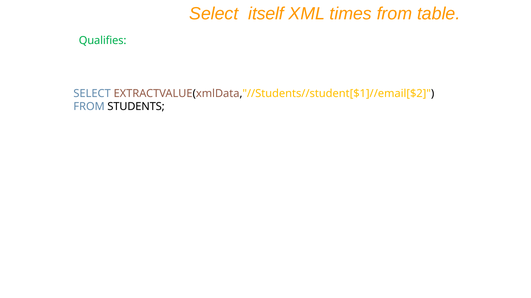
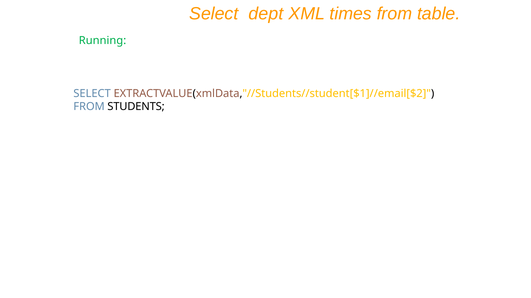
itself: itself -> dept
Qualifies: Qualifies -> Running
